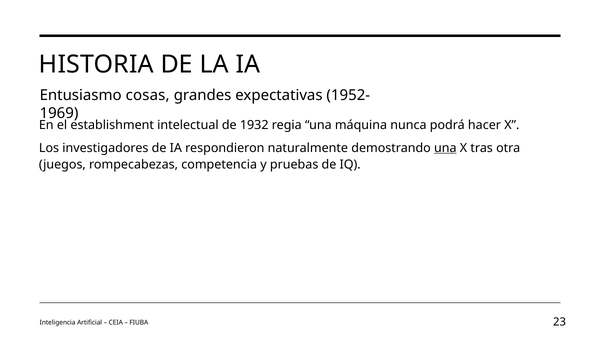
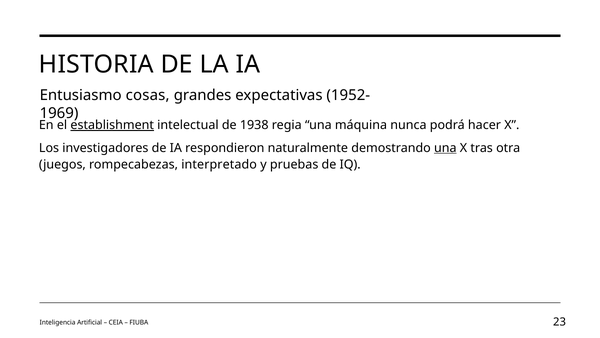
establishment underline: none -> present
1932: 1932 -> 1938
competencia: competencia -> interpretado
